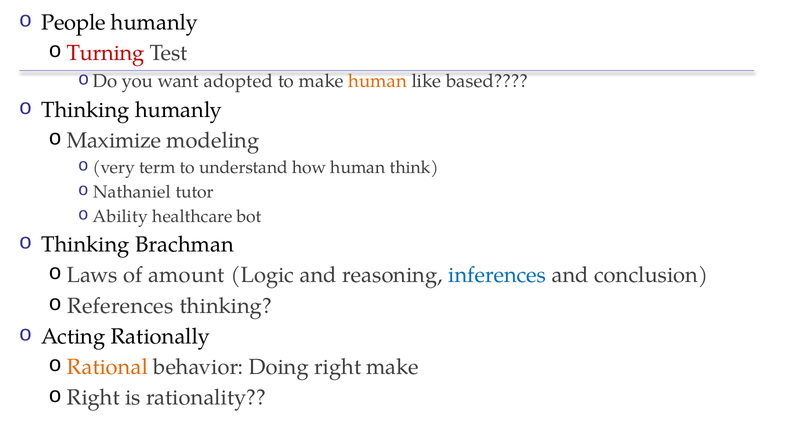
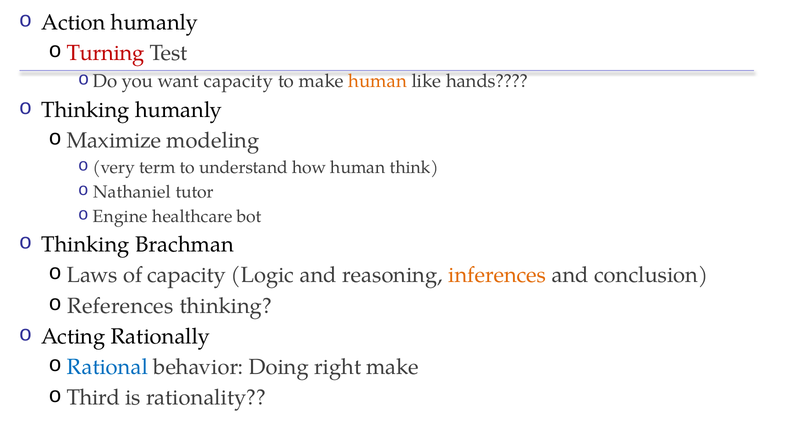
People: People -> Action
want adopted: adopted -> capacity
based: based -> hands
Ability: Ability -> Engine
of amount: amount -> capacity
inferences colour: blue -> orange
Rational colour: orange -> blue
Right at (93, 397): Right -> Third
